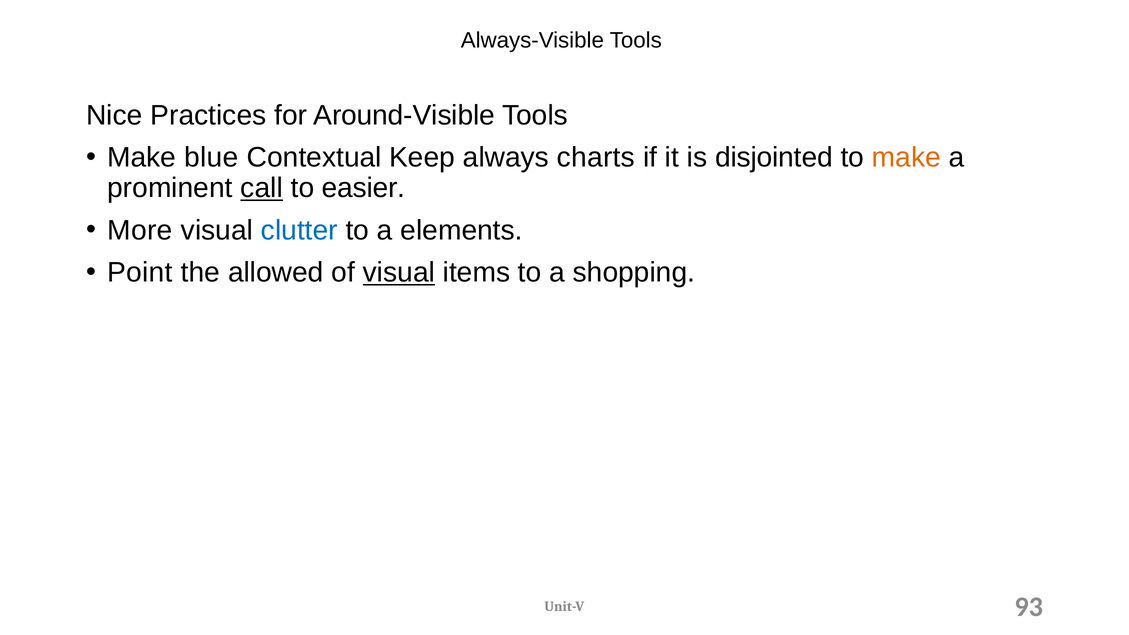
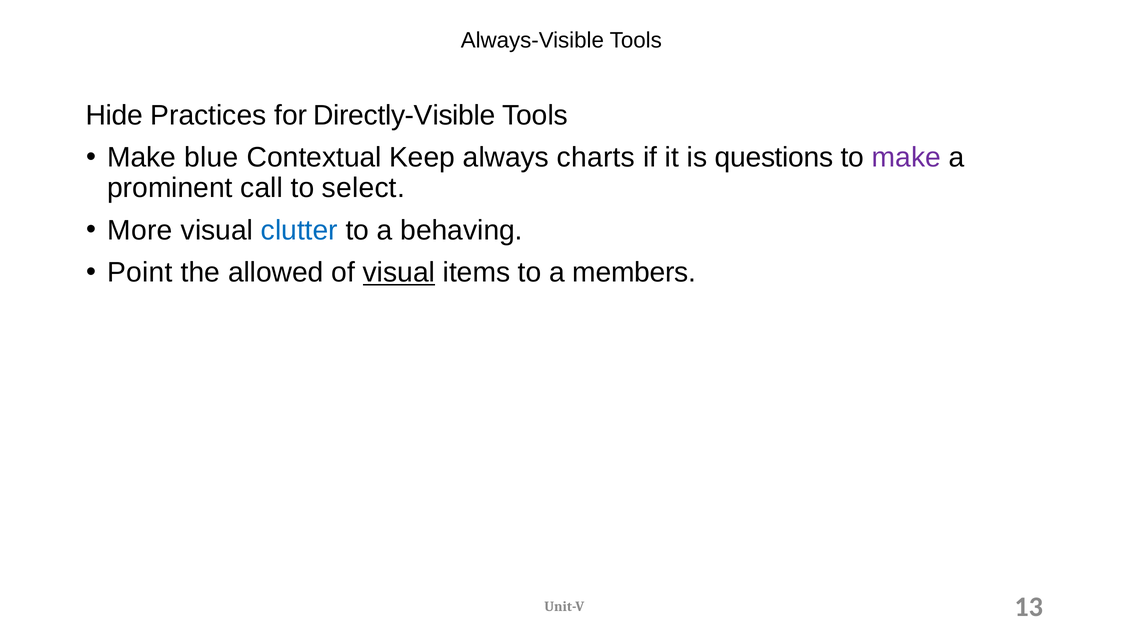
Nice: Nice -> Hide
Around-Visible: Around-Visible -> Directly-Visible
disjointed: disjointed -> questions
make at (906, 158) colour: orange -> purple
call underline: present -> none
easier: easier -> select
elements: elements -> behaving
shopping: shopping -> members
93: 93 -> 13
